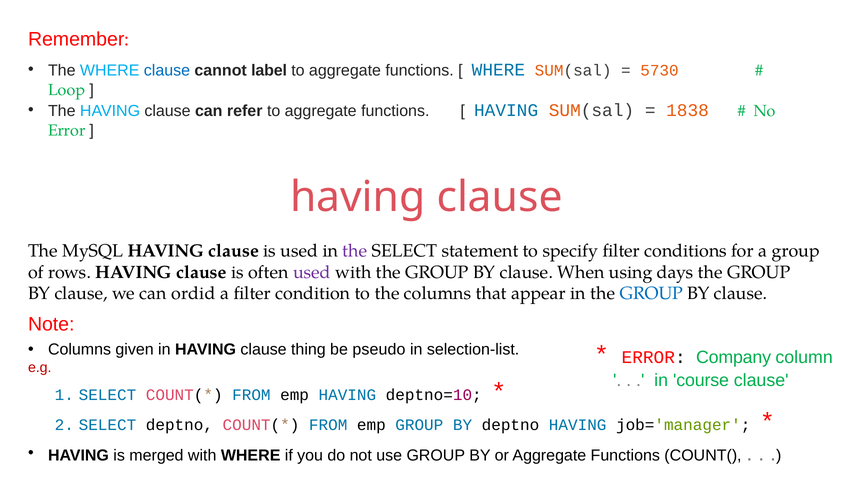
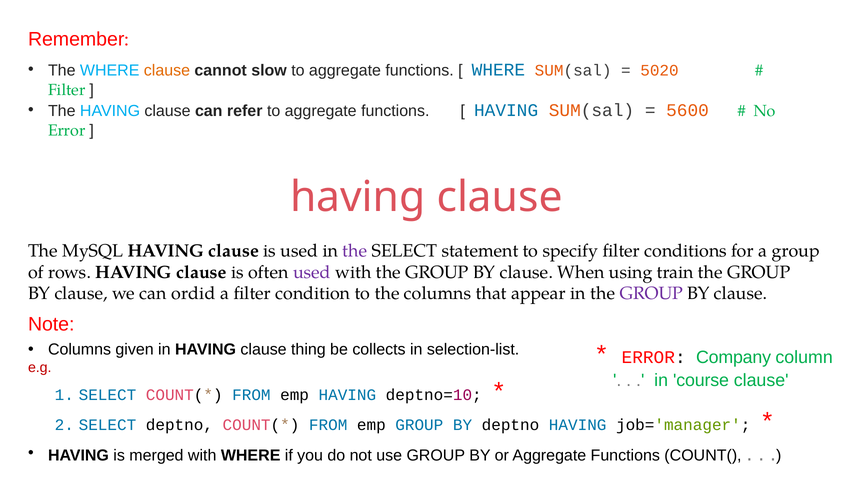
clause at (167, 71) colour: blue -> orange
label: label -> slow
5730: 5730 -> 5020
Loop at (67, 90): Loop -> Filter
1838: 1838 -> 5600
days: days -> train
GROUP at (651, 293) colour: blue -> purple
pseudo: pseudo -> collects
